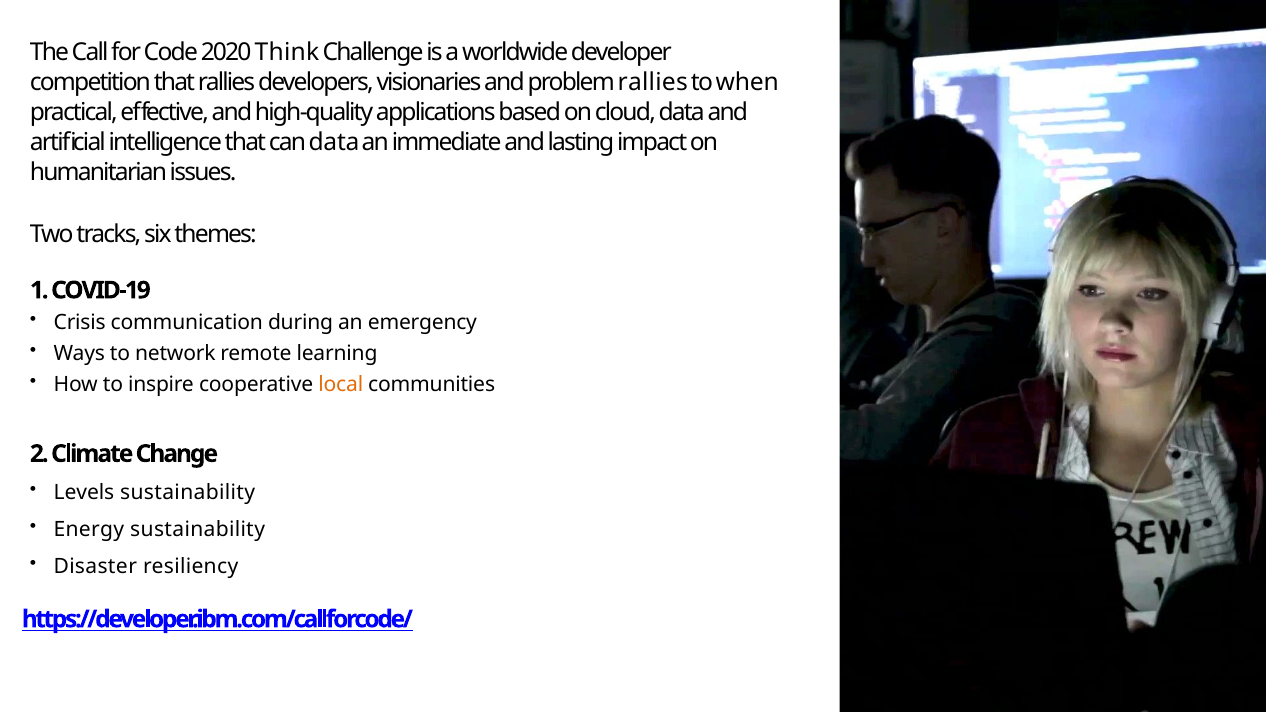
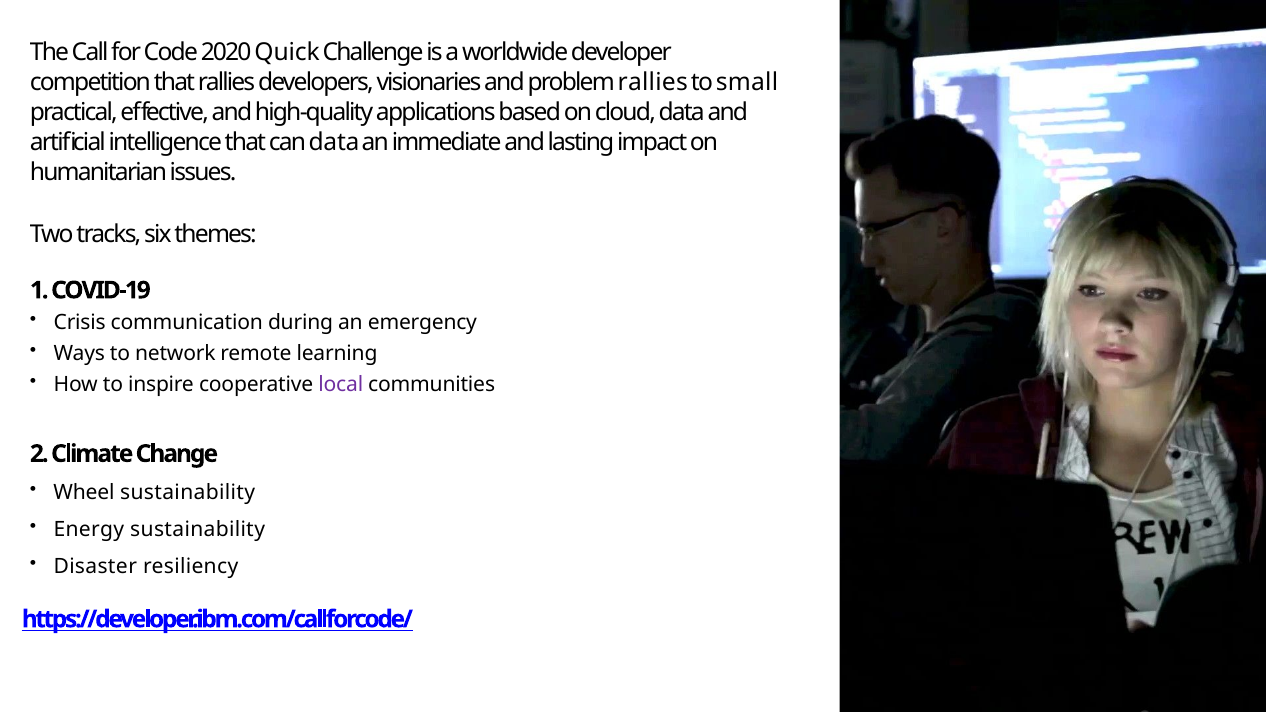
Think: Think -> Quick
when: when -> small
local colour: orange -> purple
Levels: Levels -> Wheel
